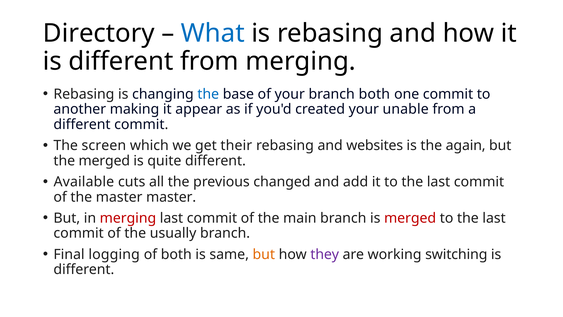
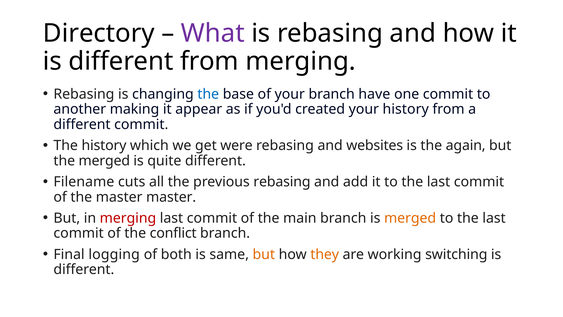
What colour: blue -> purple
branch both: both -> have
your unable: unable -> history
The screen: screen -> history
their: their -> were
Available: Available -> Filename
previous changed: changed -> rebasing
merged at (410, 218) colour: red -> orange
usually: usually -> conflict
they colour: purple -> orange
